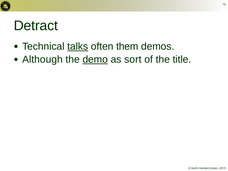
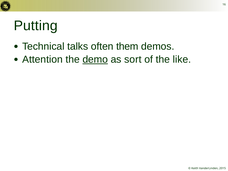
Detract: Detract -> Putting
talks underline: present -> none
Although: Although -> Attention
title: title -> like
